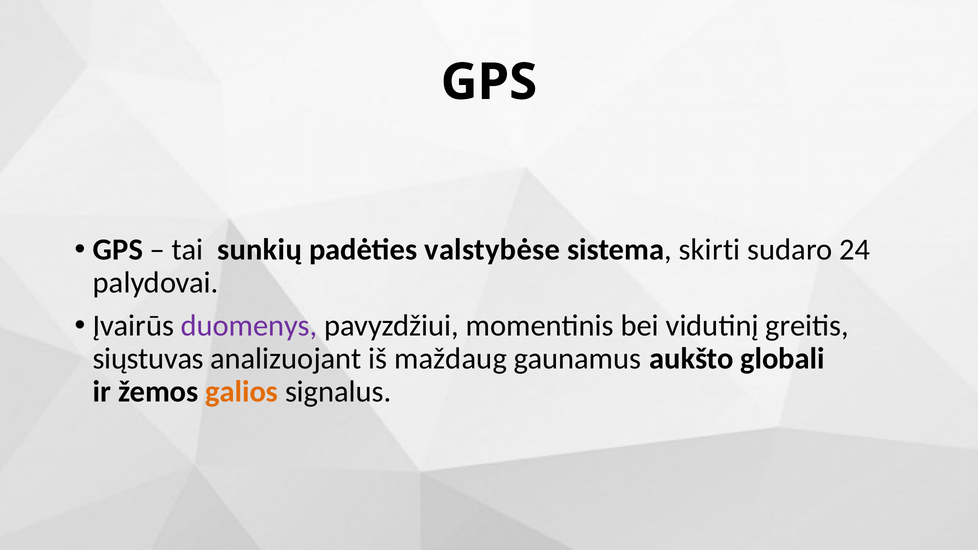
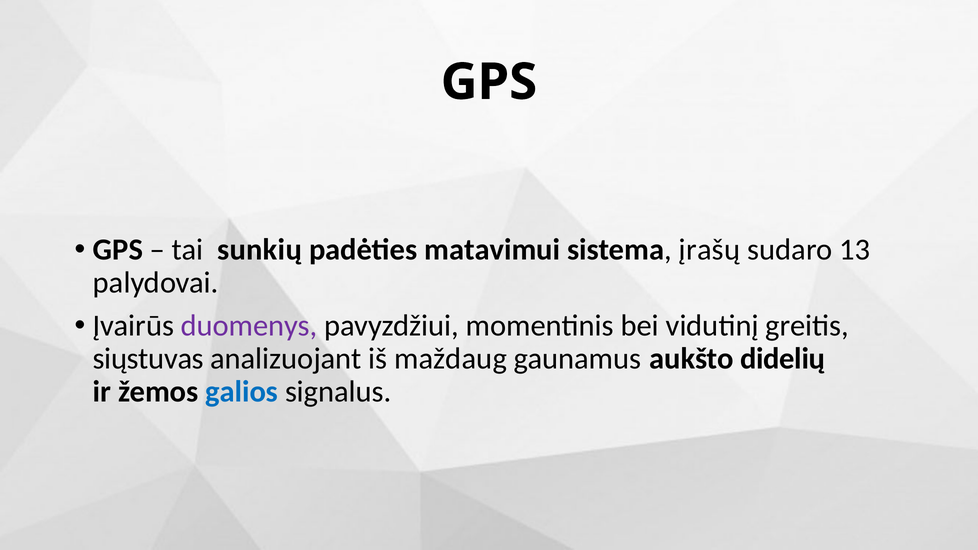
valstybėse: valstybėse -> matavimui
skirti: skirti -> įrašų
24: 24 -> 13
globali: globali -> didelių
galios colour: orange -> blue
